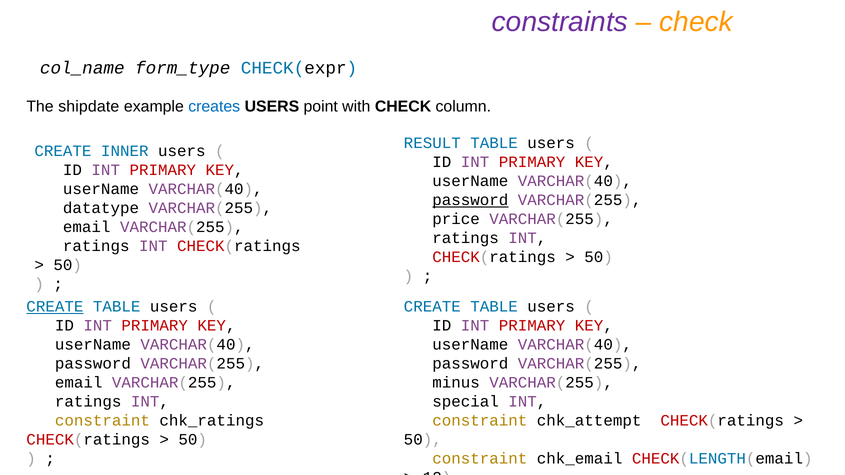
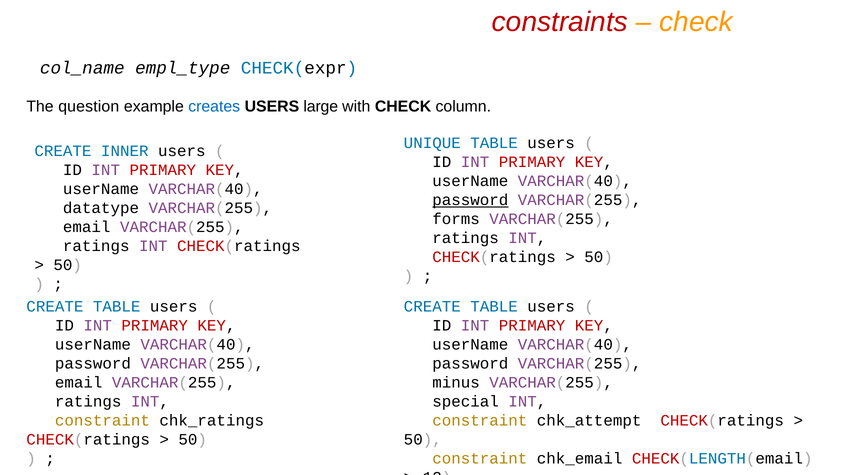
constraints colour: purple -> red
form_type: form_type -> empl_type
shipdate: shipdate -> question
point: point -> large
RESULT: RESULT -> UNIQUE
price: price -> forms
CREATE at (55, 307) underline: present -> none
